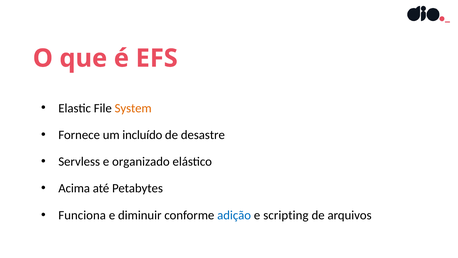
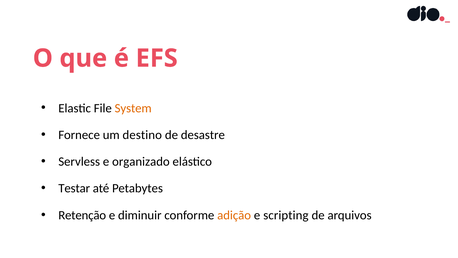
incluído: incluído -> destino
Acima: Acima -> Testar
Funciona: Funciona -> Retenção
adição colour: blue -> orange
